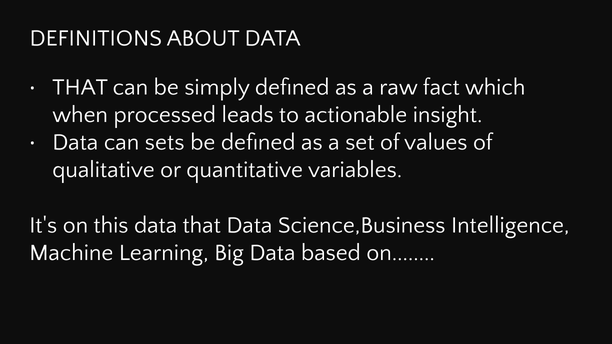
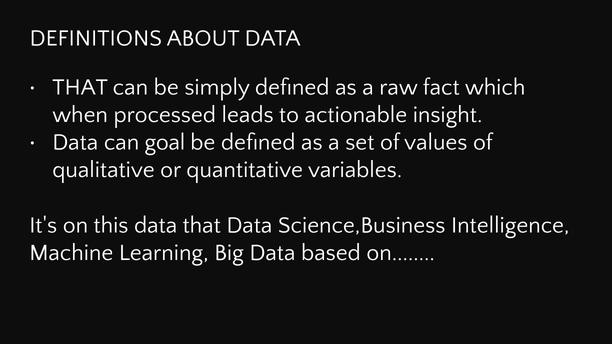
sets: sets -> goal
